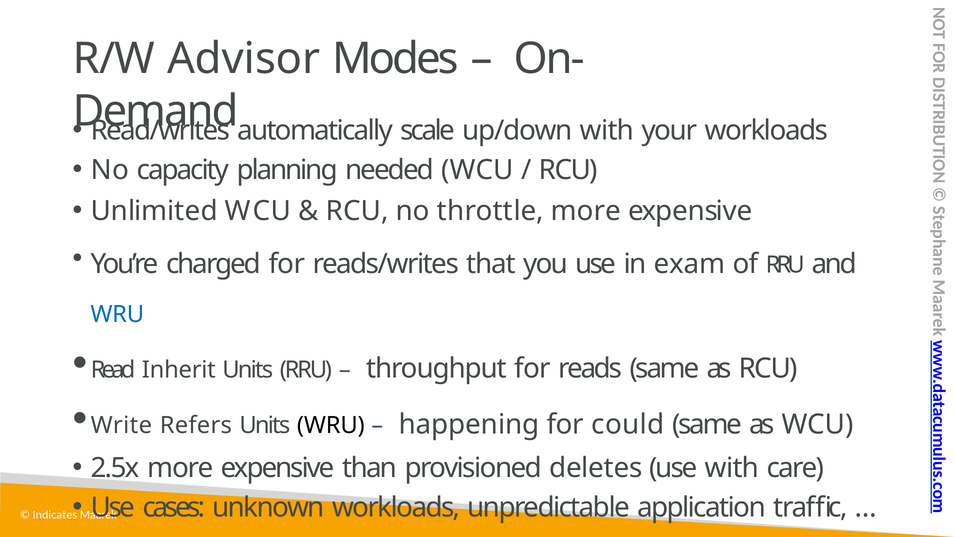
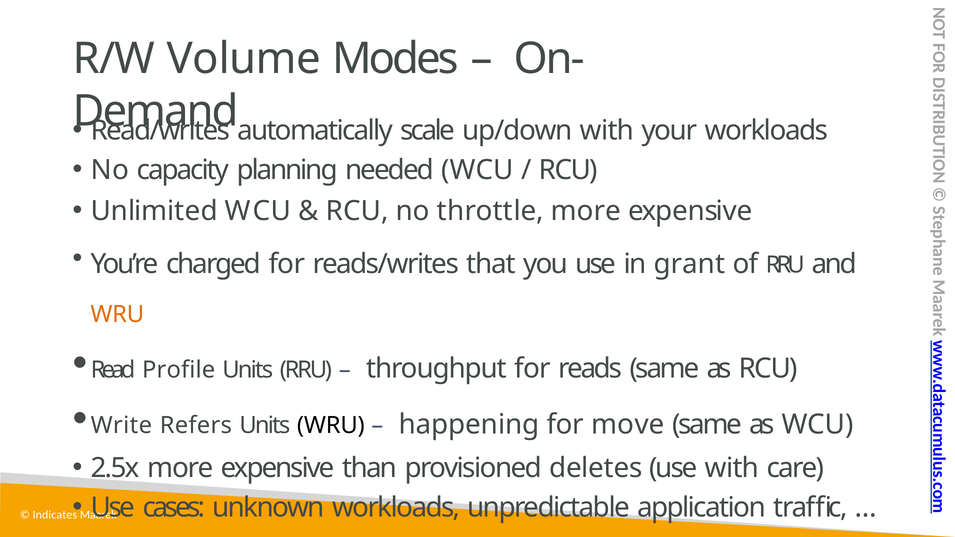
Advisor: Advisor -> Volume
exam: exam -> grant
WRU at (117, 314) colour: blue -> orange
Inherit: Inherit -> Profile
could: could -> move
